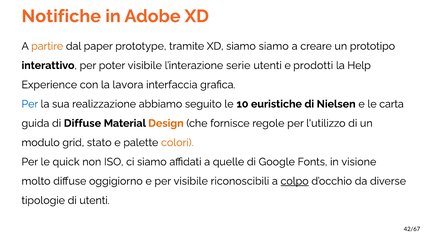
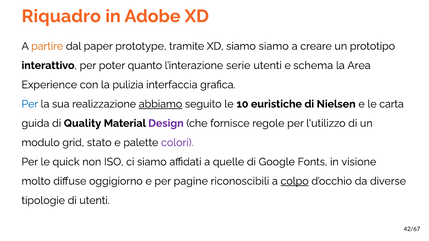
Notifiche: Notifiche -> Riquadro
poter visibile: visibile -> quanto
prodotti: prodotti -> schema
Help: Help -> Area
lavora: lavora -> pulizia
abbiamo underline: none -> present
di Diffuse: Diffuse -> Quality
Design colour: orange -> purple
colori colour: orange -> purple
per visibile: visibile -> pagine
